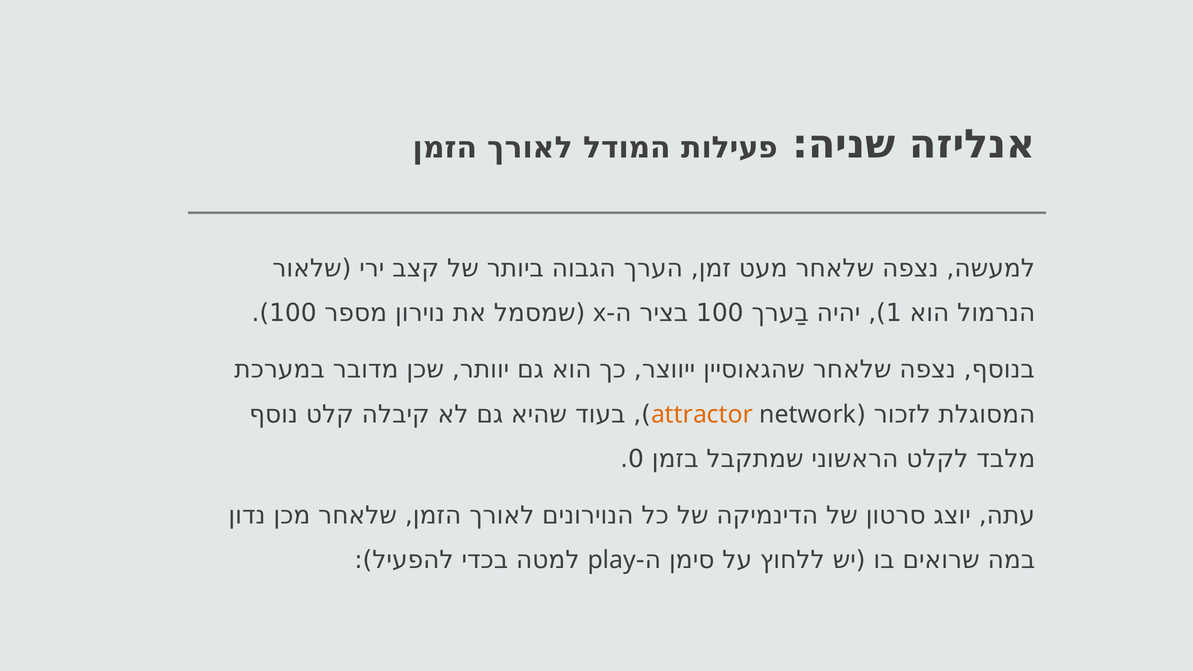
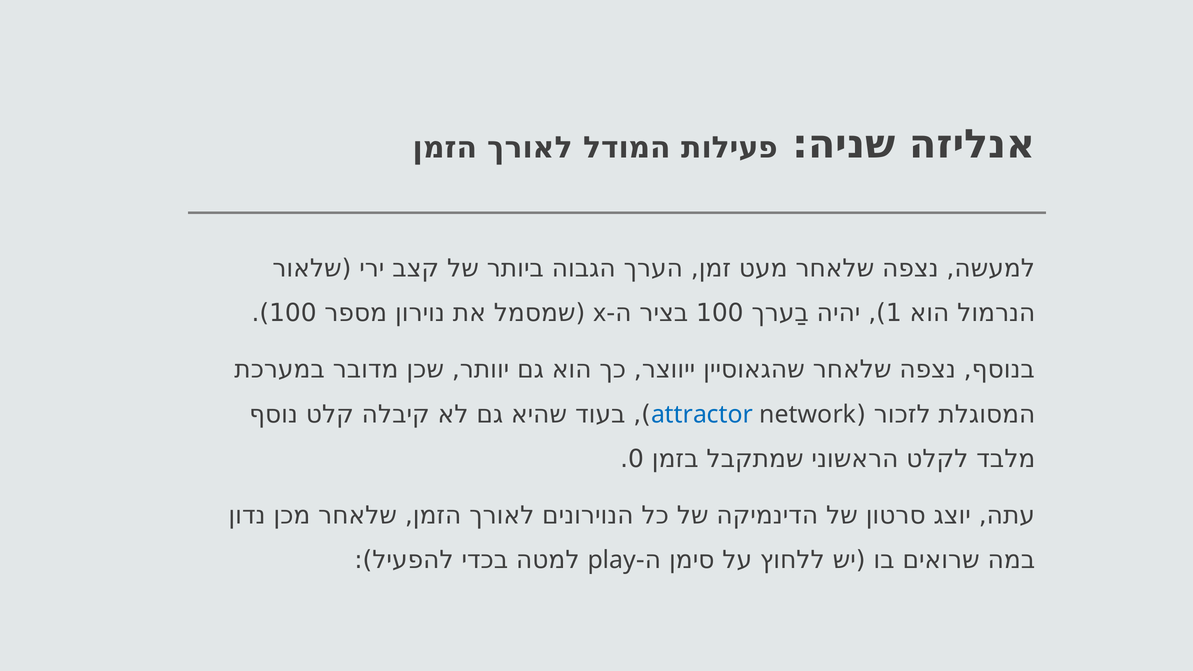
attractor colour: orange -> blue
